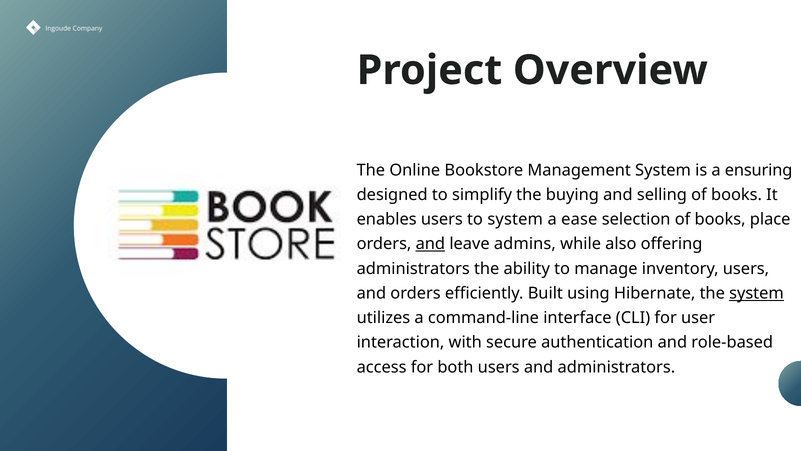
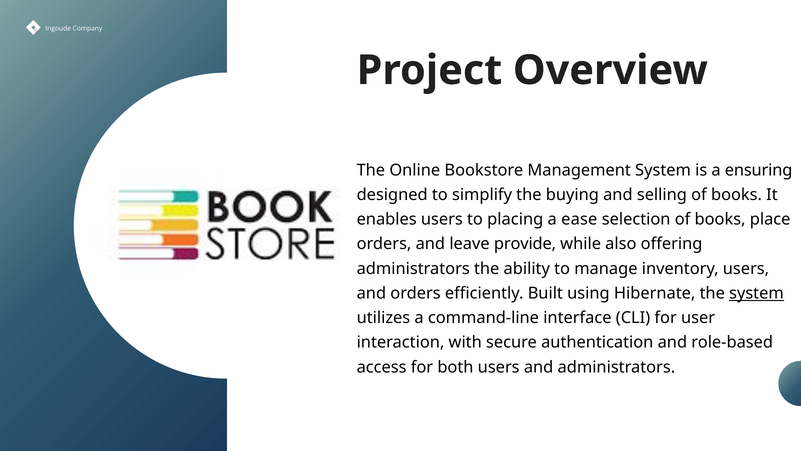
to system: system -> placing
and at (430, 244) underline: present -> none
admins: admins -> provide
